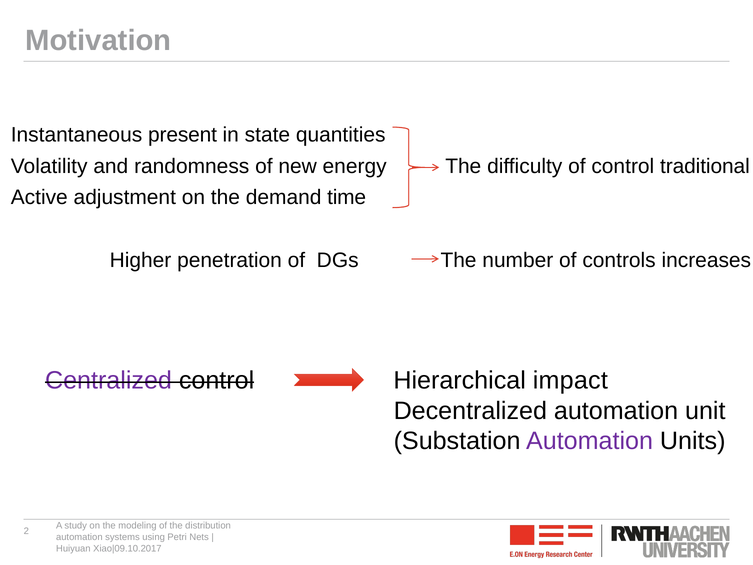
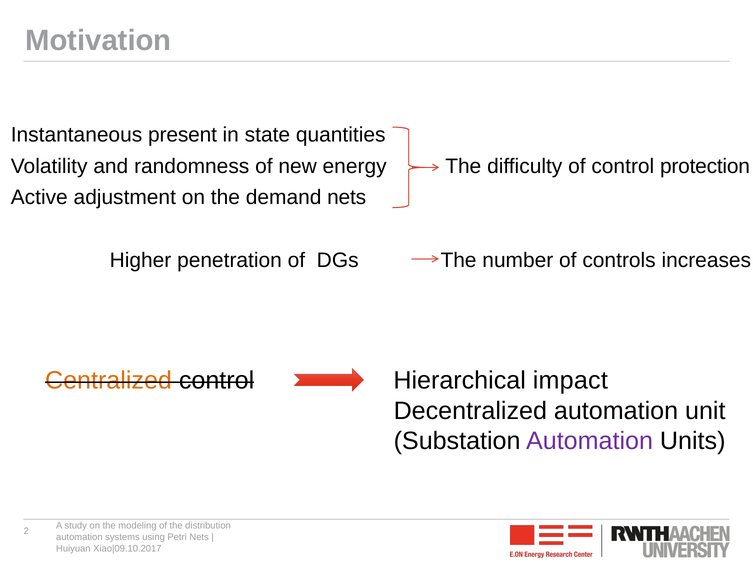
traditional: traditional -> protection
demand time: time -> nets
Centralized colour: purple -> orange
